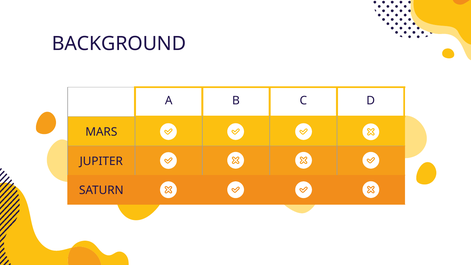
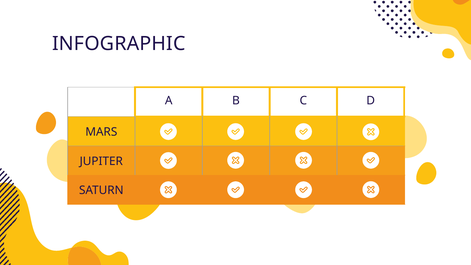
BACKGROUND: BACKGROUND -> INFOGRAPHIC
